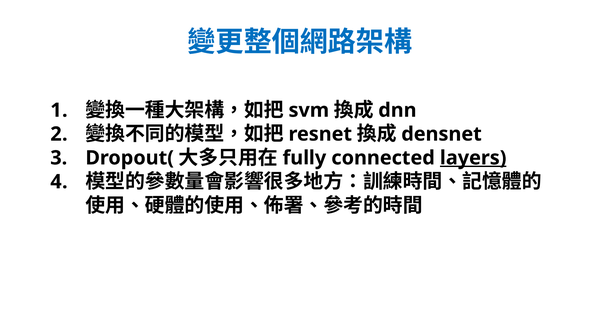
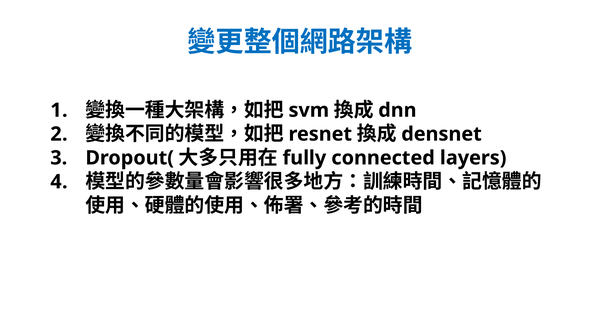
layers underline: present -> none
